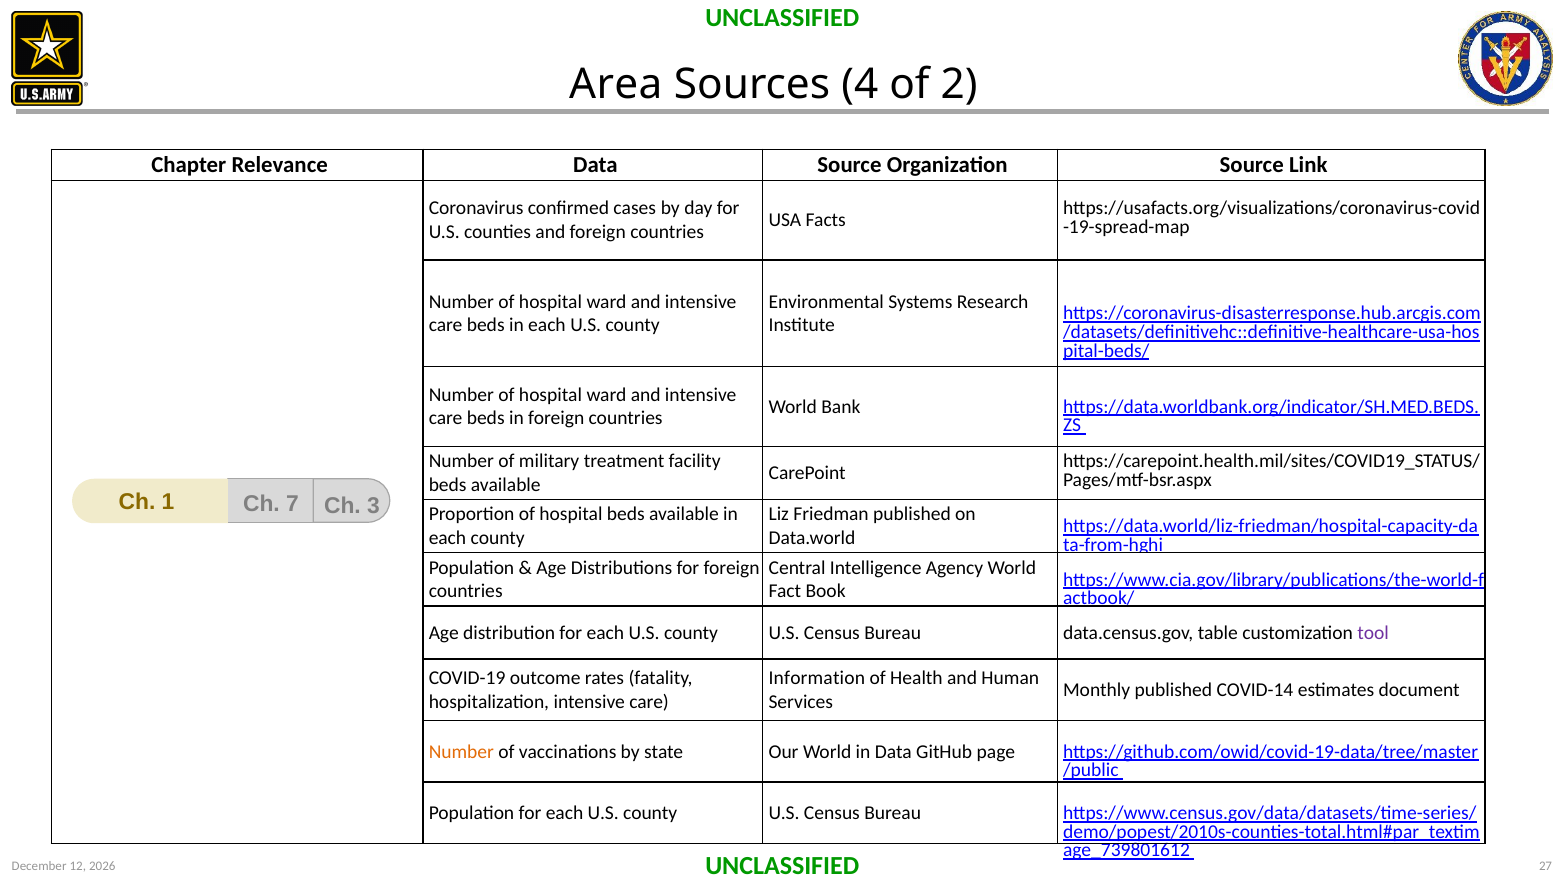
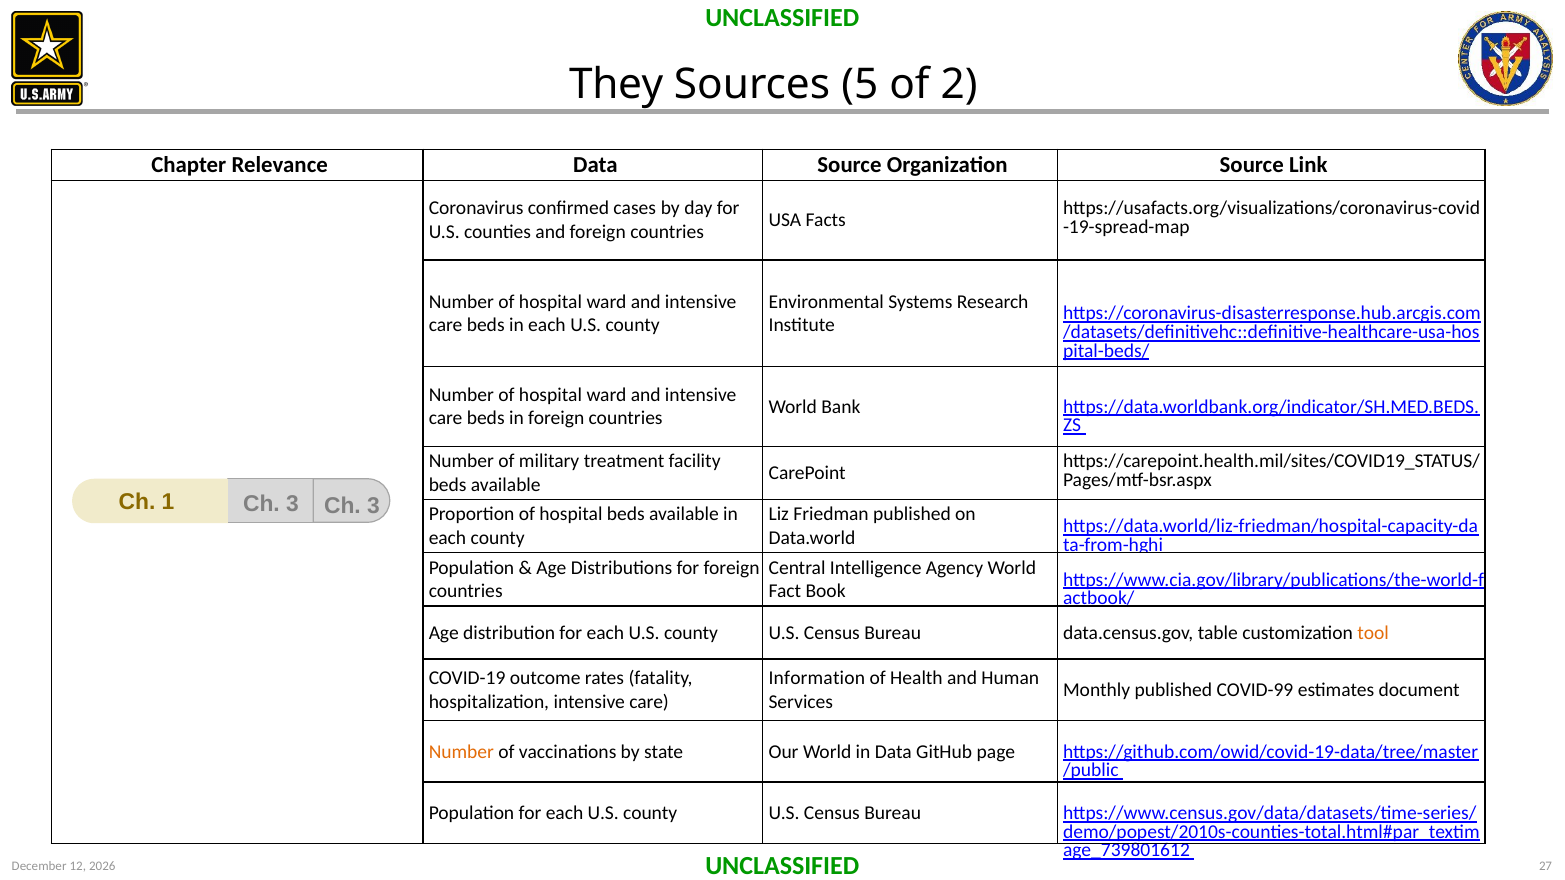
Area: Area -> They
4: 4 -> 5
1 Ch 7: 7 -> 3
tool colour: purple -> orange
COVID-14: COVID-14 -> COVID-99
